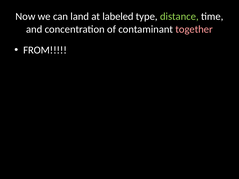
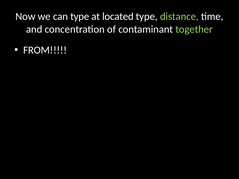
can land: land -> type
labeled: labeled -> located
together colour: pink -> light green
